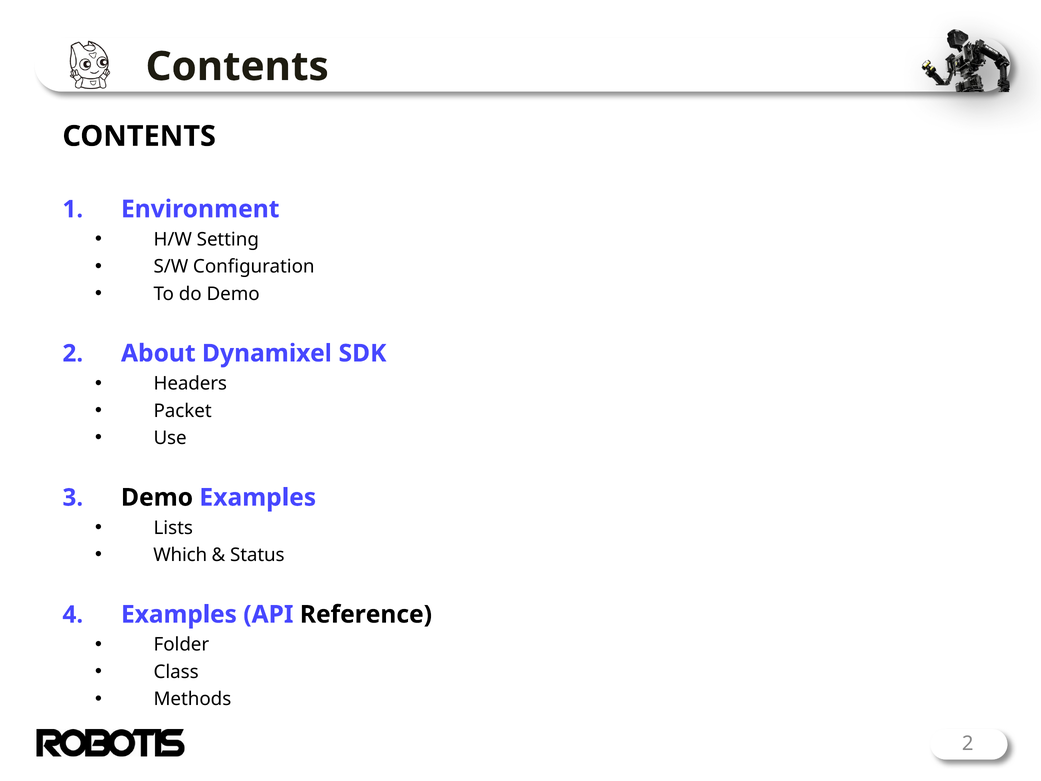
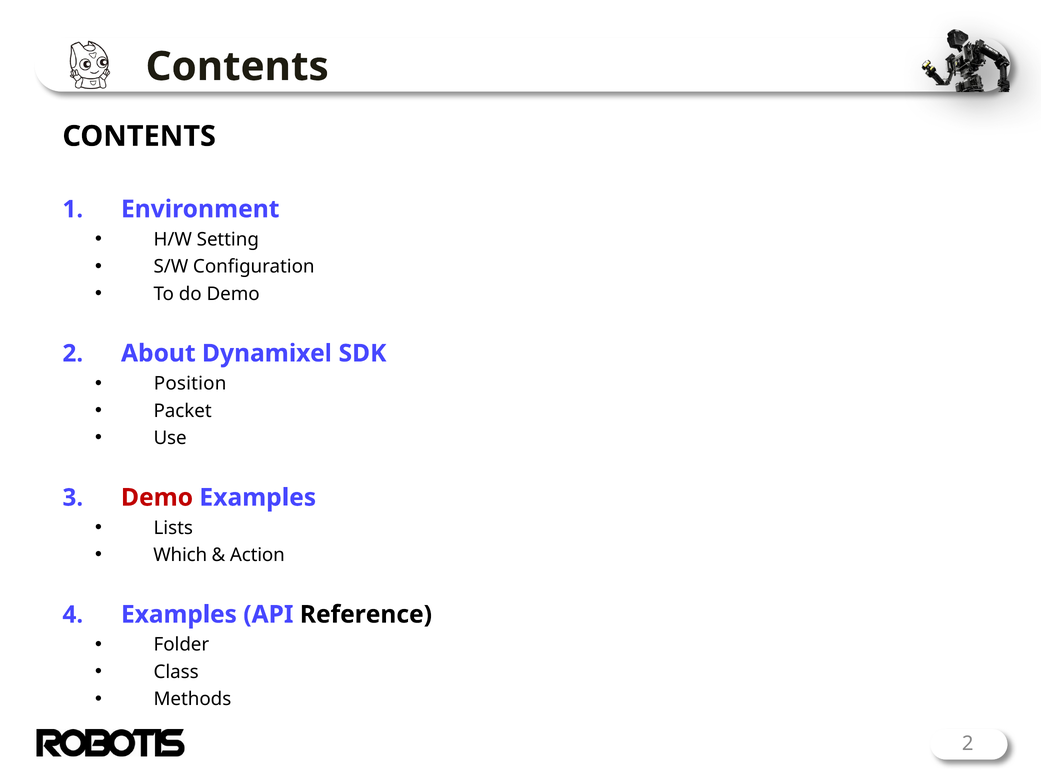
Headers: Headers -> Position
Demo at (157, 497) colour: black -> red
Status: Status -> Action
